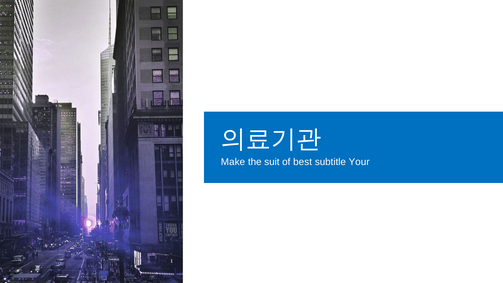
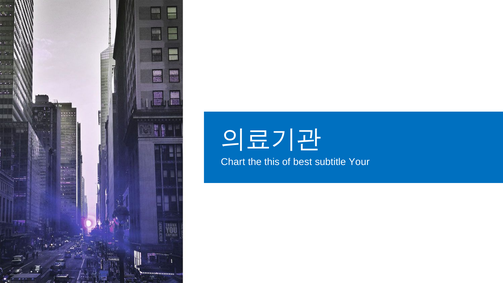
Make: Make -> Chart
suit: suit -> this
